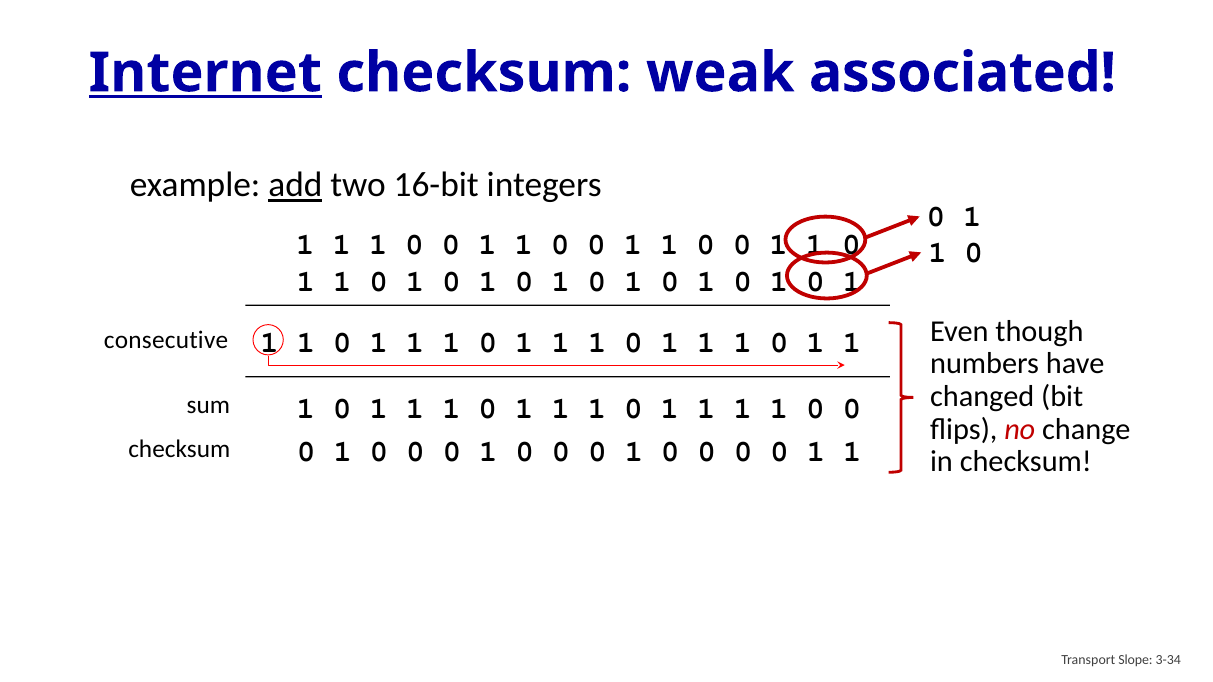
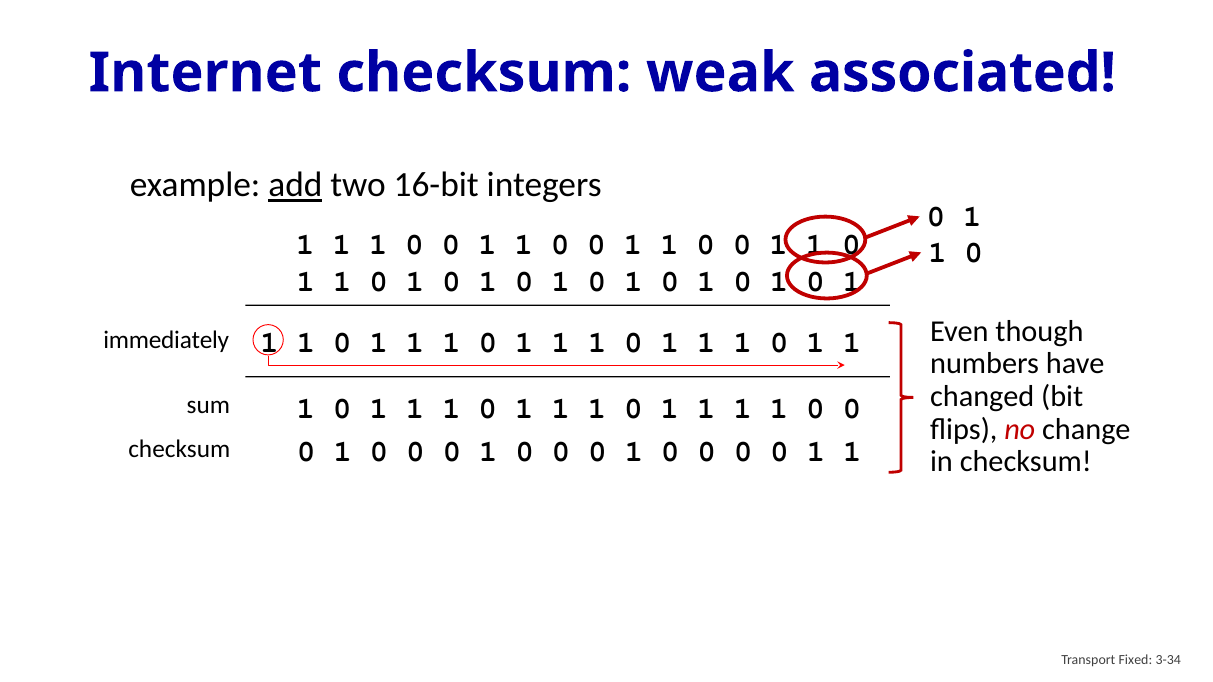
Internet underline: present -> none
consecutive: consecutive -> immediately
Slope: Slope -> Fixed
